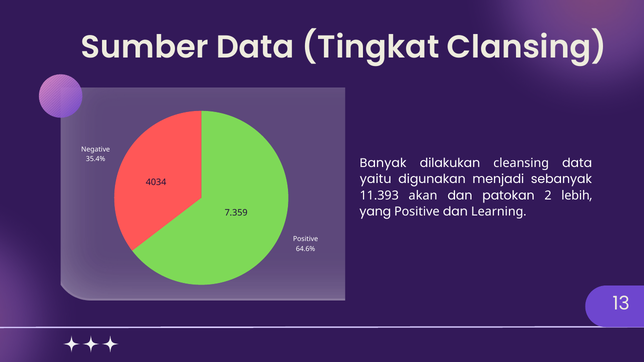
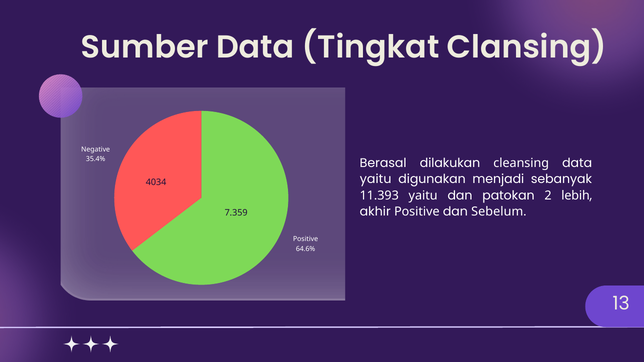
Banyak: Banyak -> Berasal
11.393 akan: akan -> yaitu
yang: yang -> akhir
Learning: Learning -> Sebelum
